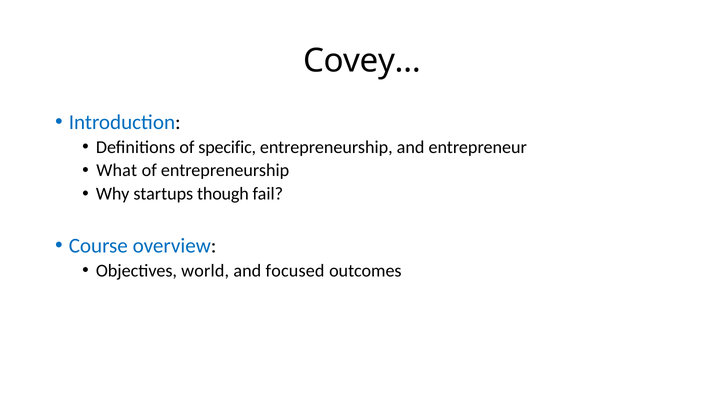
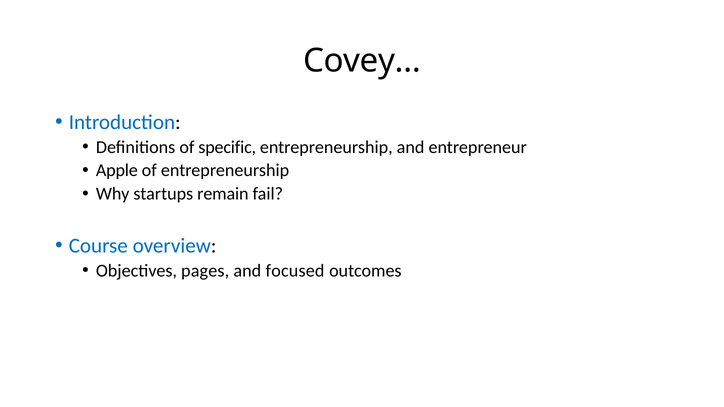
What: What -> Apple
though: though -> remain
world: world -> pages
